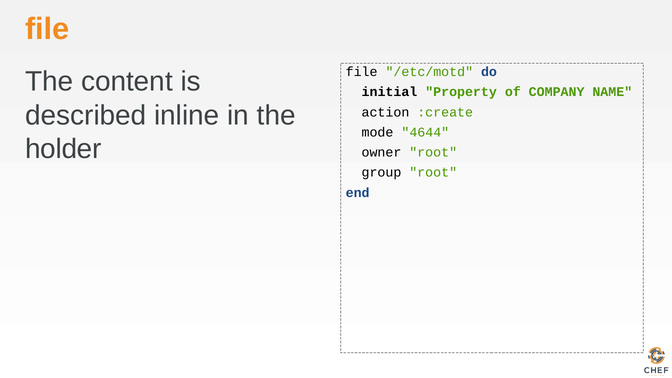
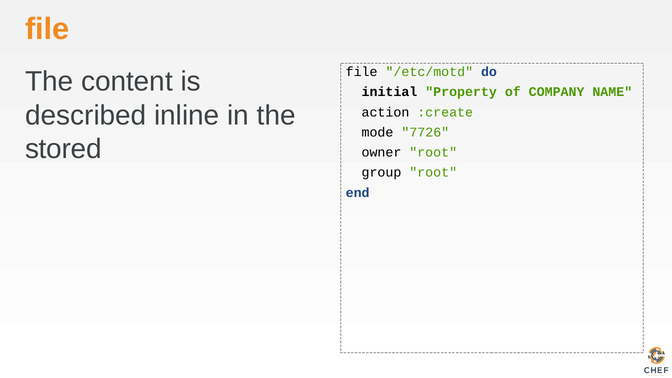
4644: 4644 -> 7726
holder: holder -> stored
